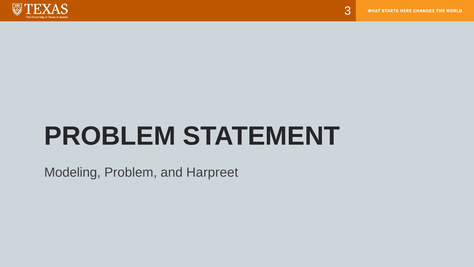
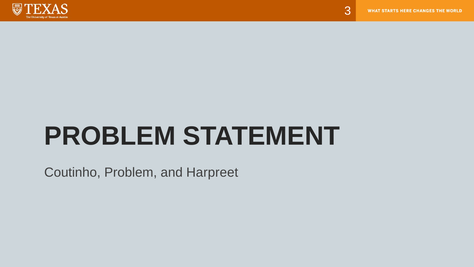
Modeling: Modeling -> Coutinho
